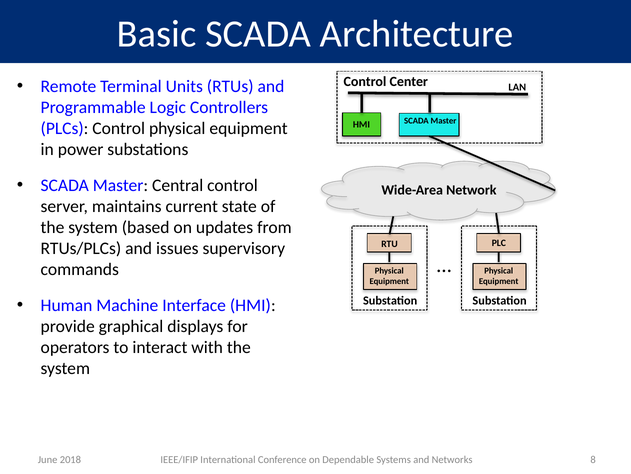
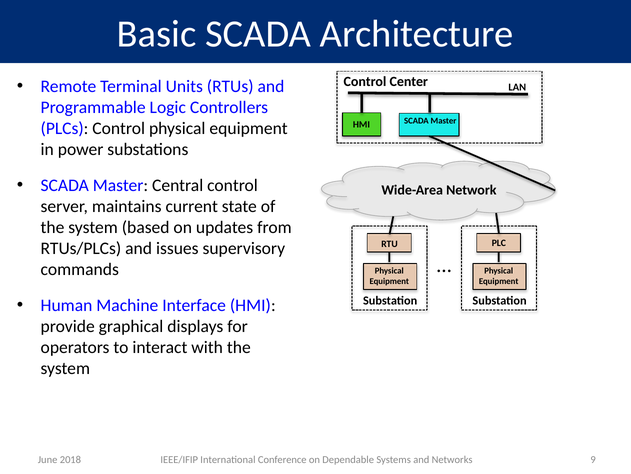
8: 8 -> 9
